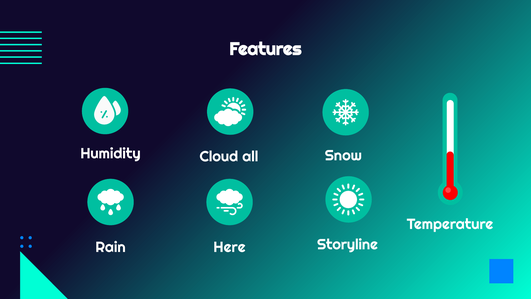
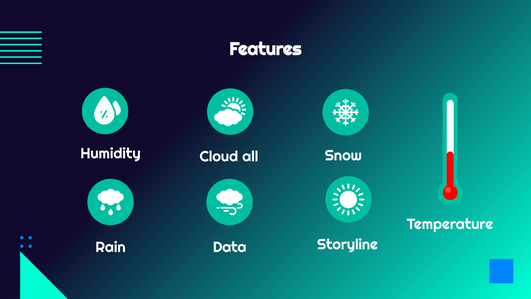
Here: Here -> Data
